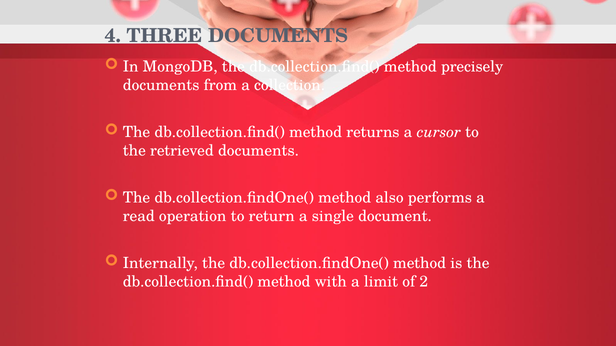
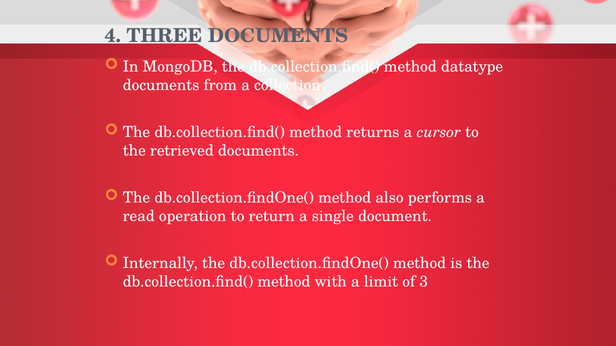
precisely: precisely -> datatype
2: 2 -> 3
